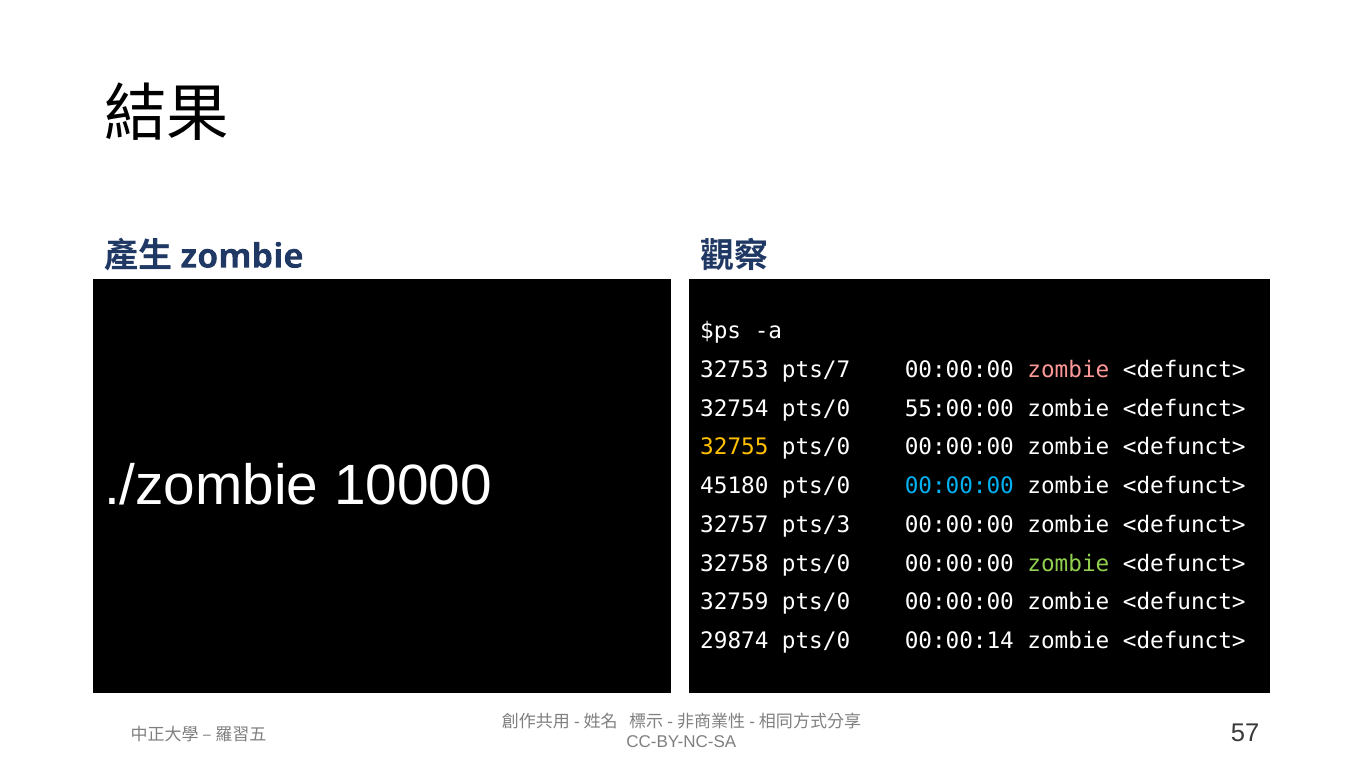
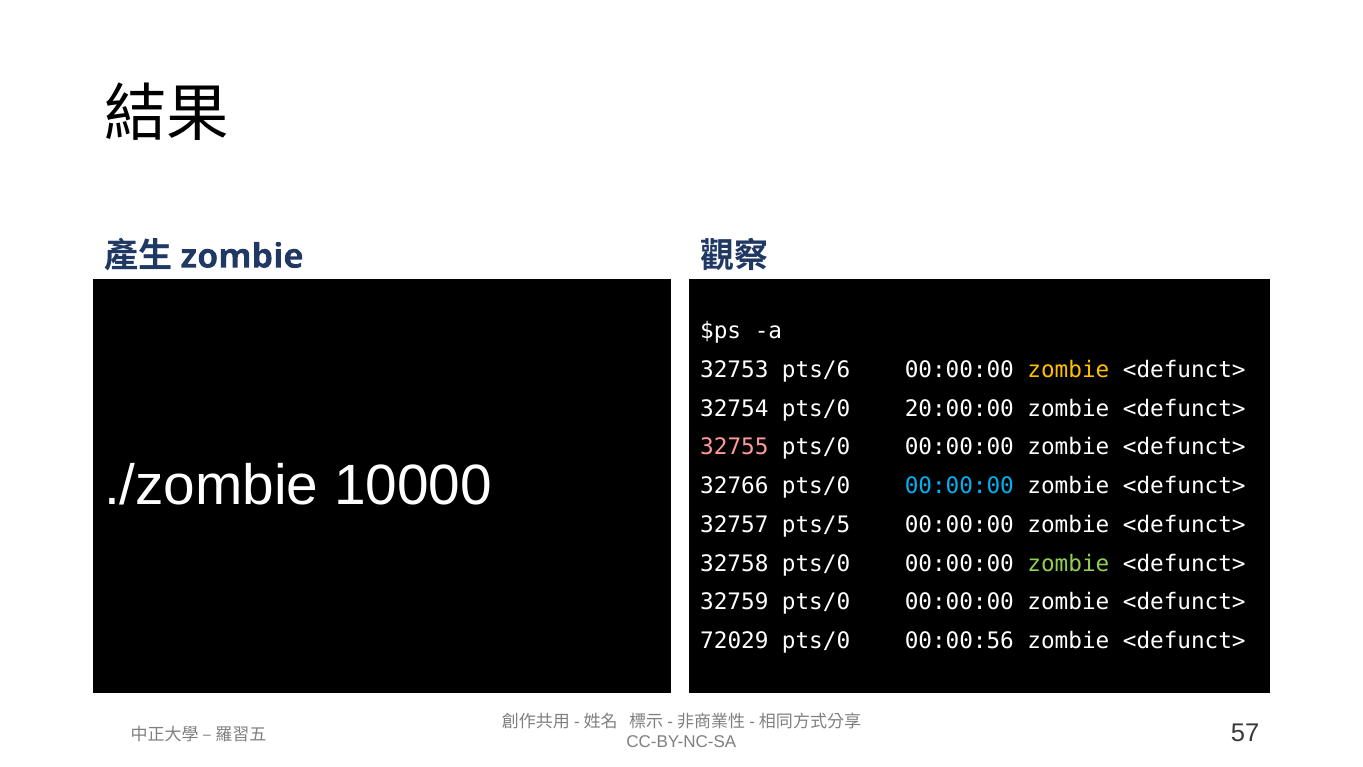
pts/7: pts/7 -> pts/6
zombie at (1068, 370) colour: pink -> yellow
55:00:00: 55:00:00 -> 20:00:00
32755 colour: yellow -> pink
45180: 45180 -> 32766
pts/3: pts/3 -> pts/5
29874: 29874 -> 72029
00:00:14: 00:00:14 -> 00:00:56
